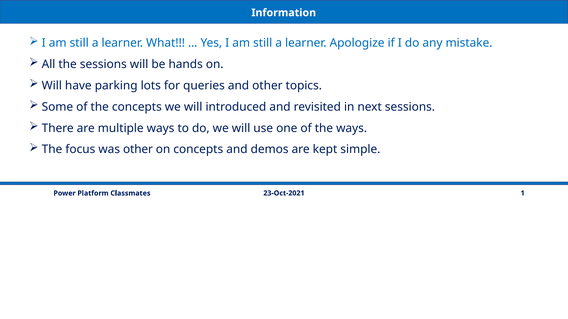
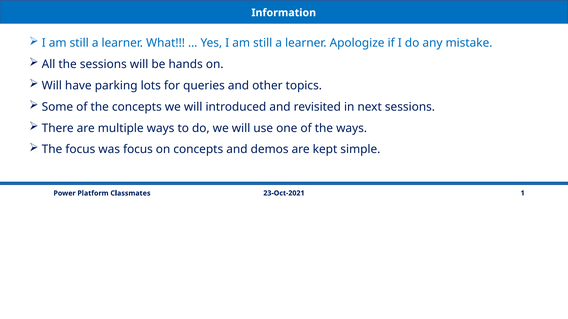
was other: other -> focus
